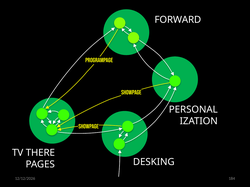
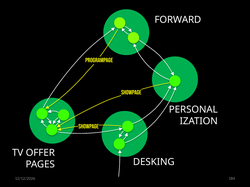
THERE: THERE -> OFFER
